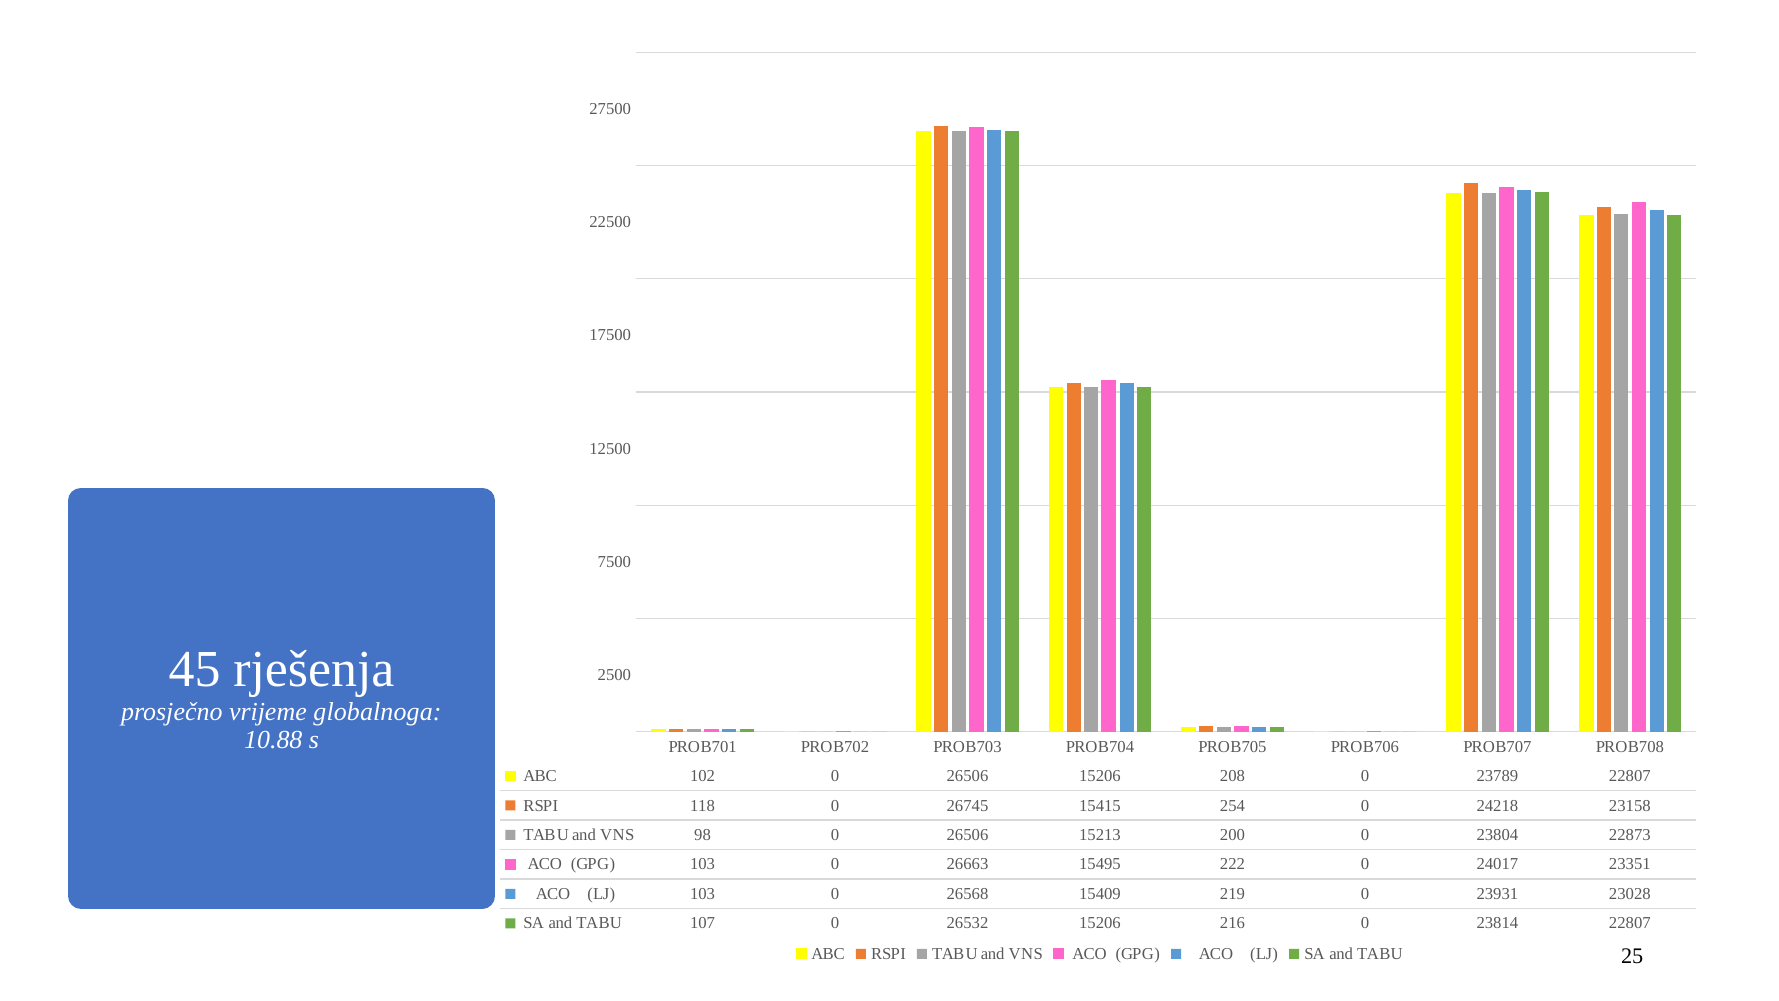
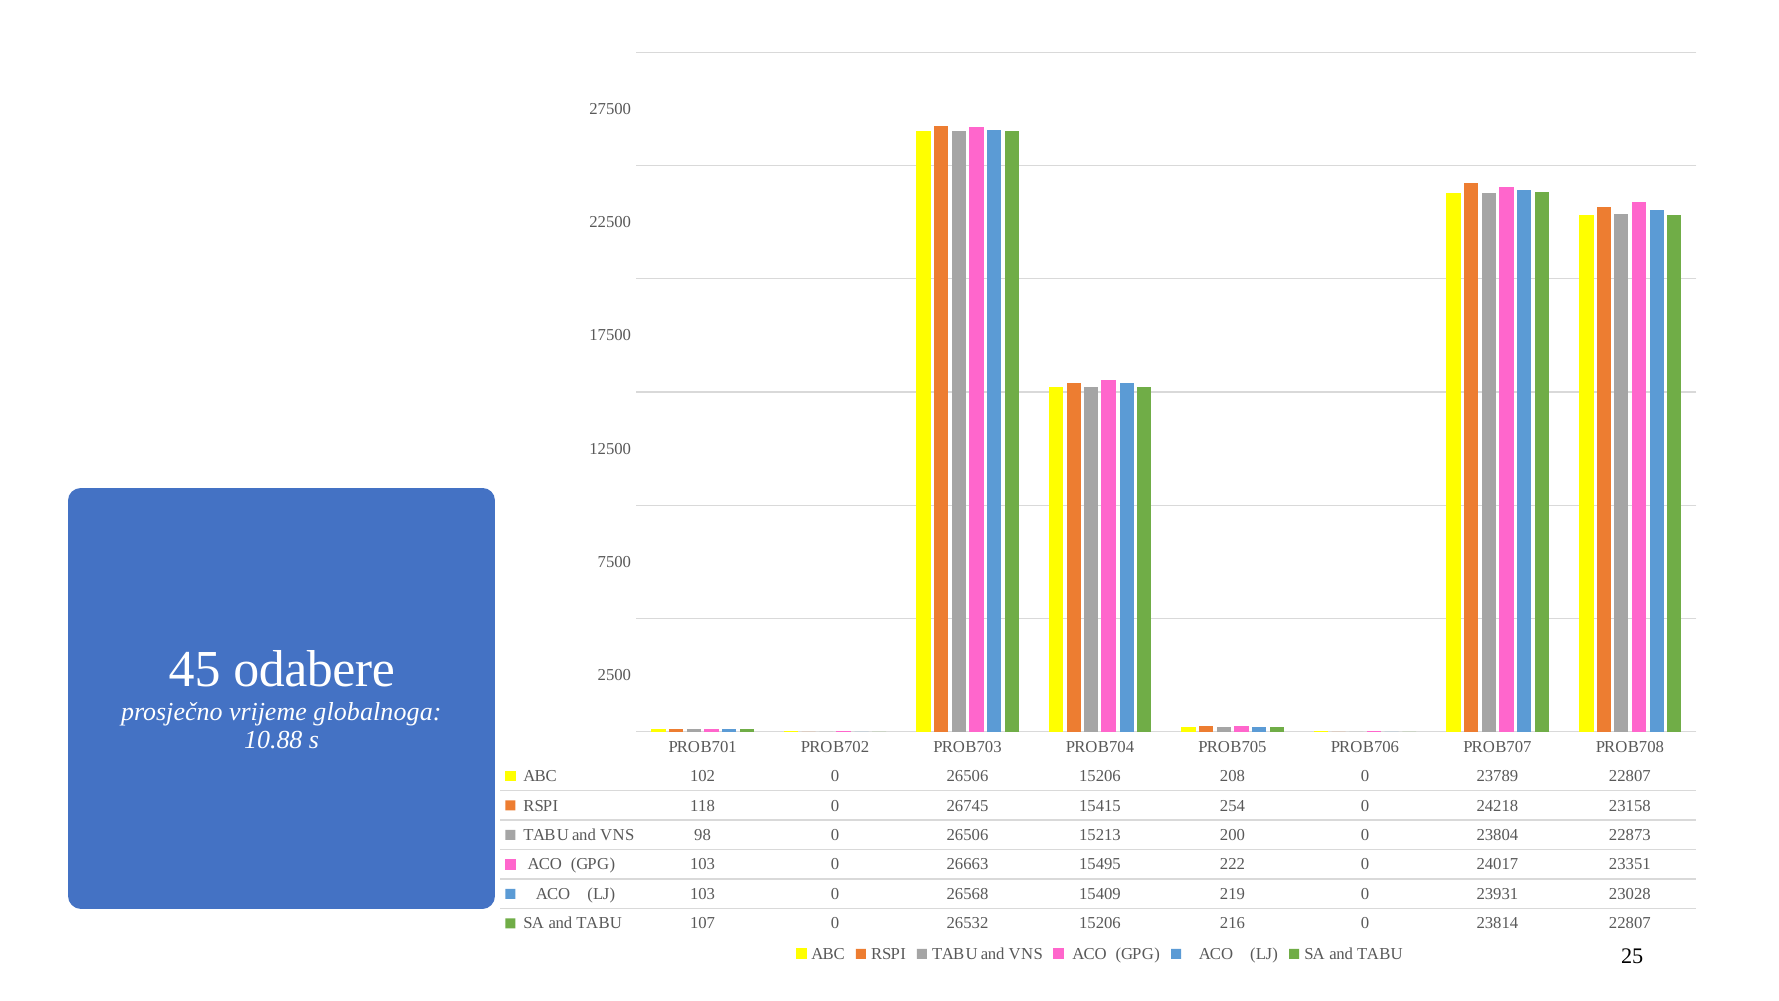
rješenja: rješenja -> odabere
